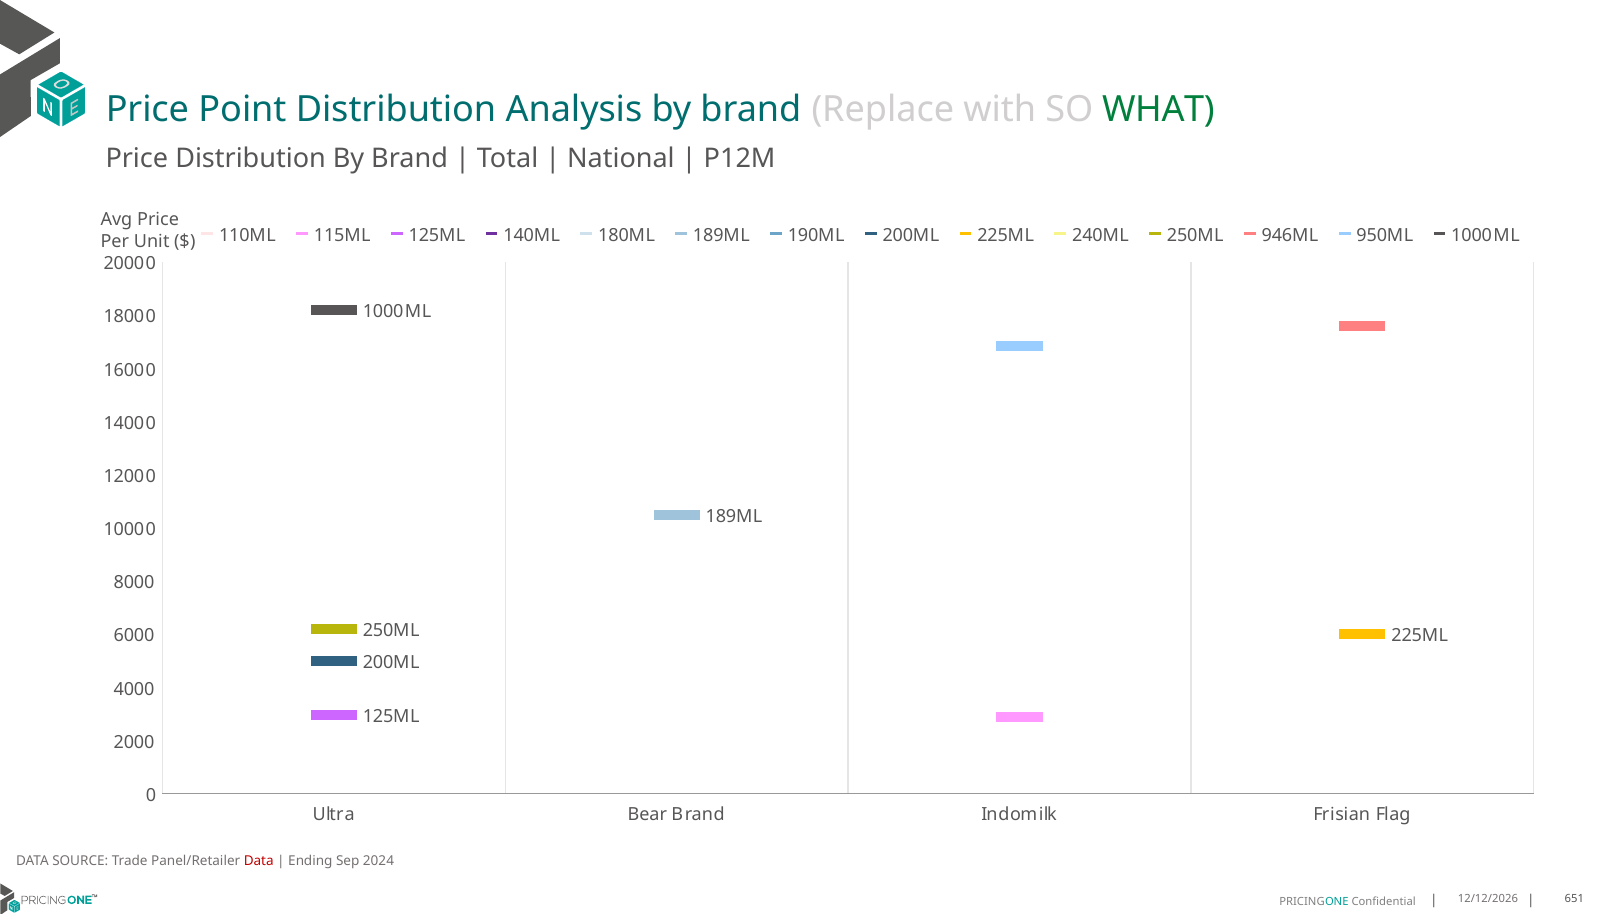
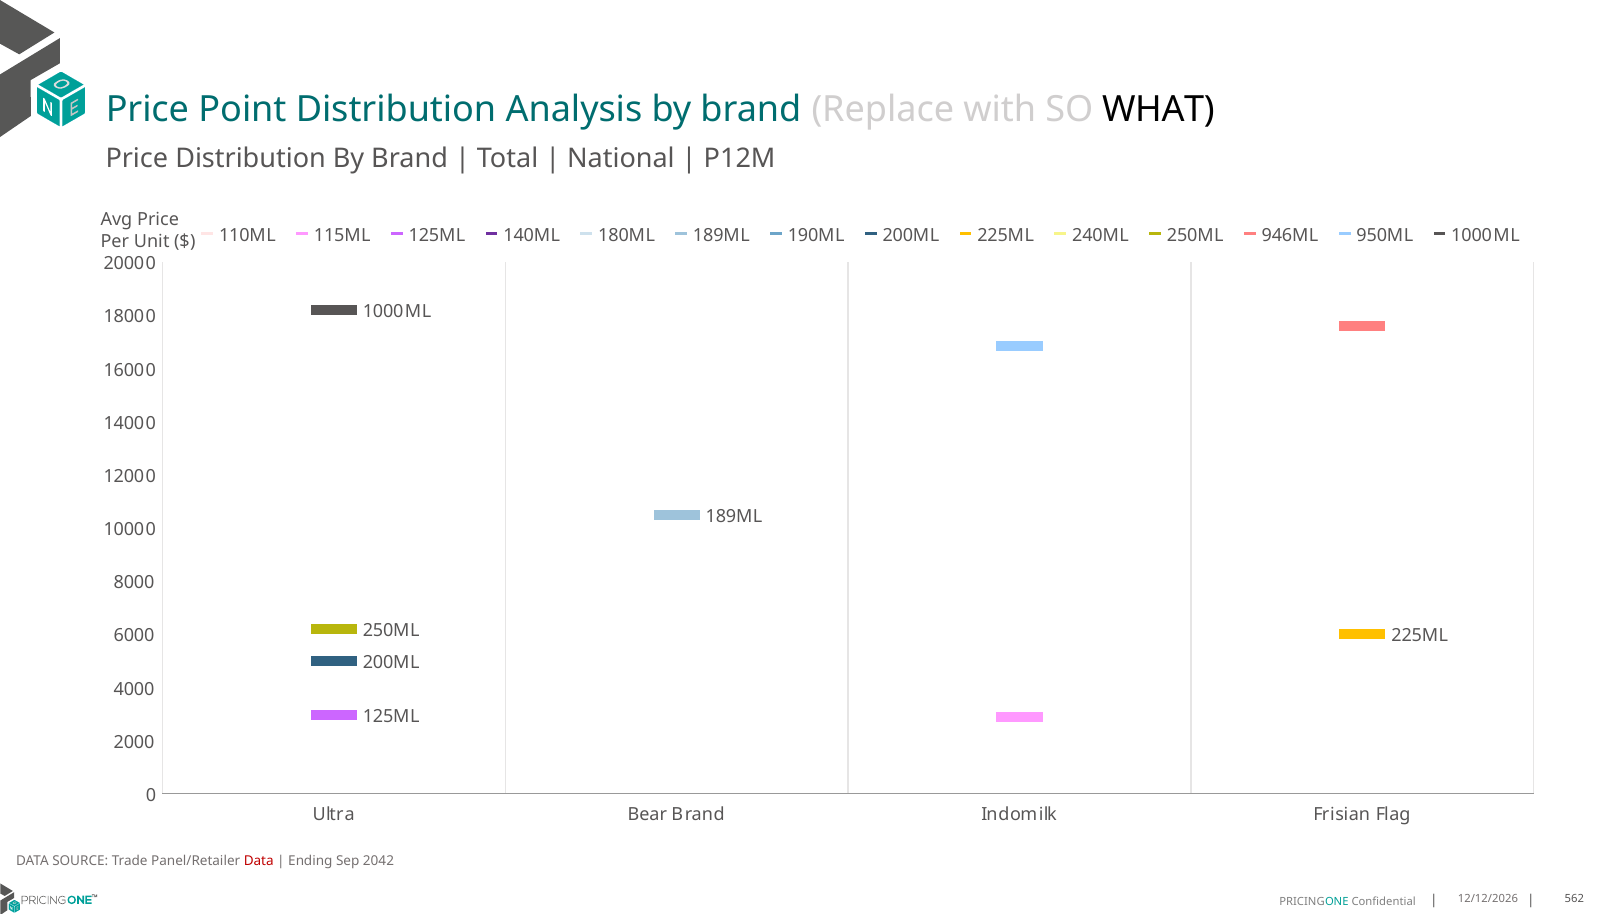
WHAT colour: green -> black
2024: 2024 -> 2042
651: 651 -> 562
